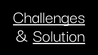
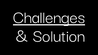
Solution underline: present -> none
